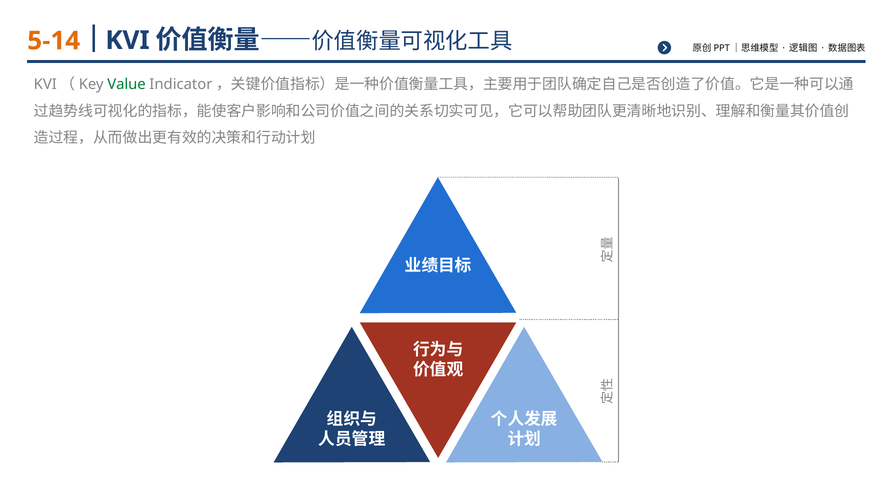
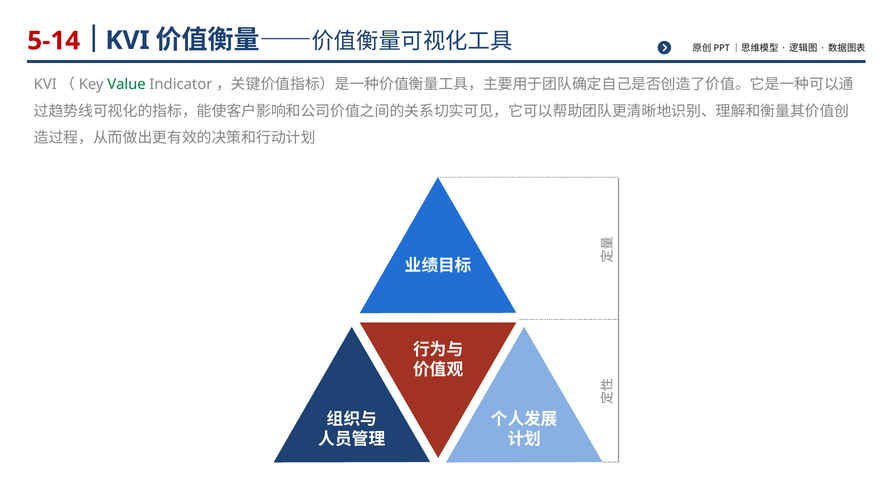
5-14 colour: orange -> red
